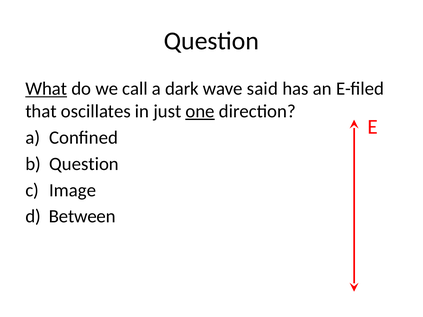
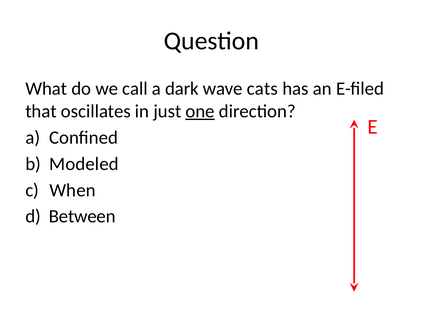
What underline: present -> none
said: said -> cats
Question at (84, 164): Question -> Modeled
Image: Image -> When
